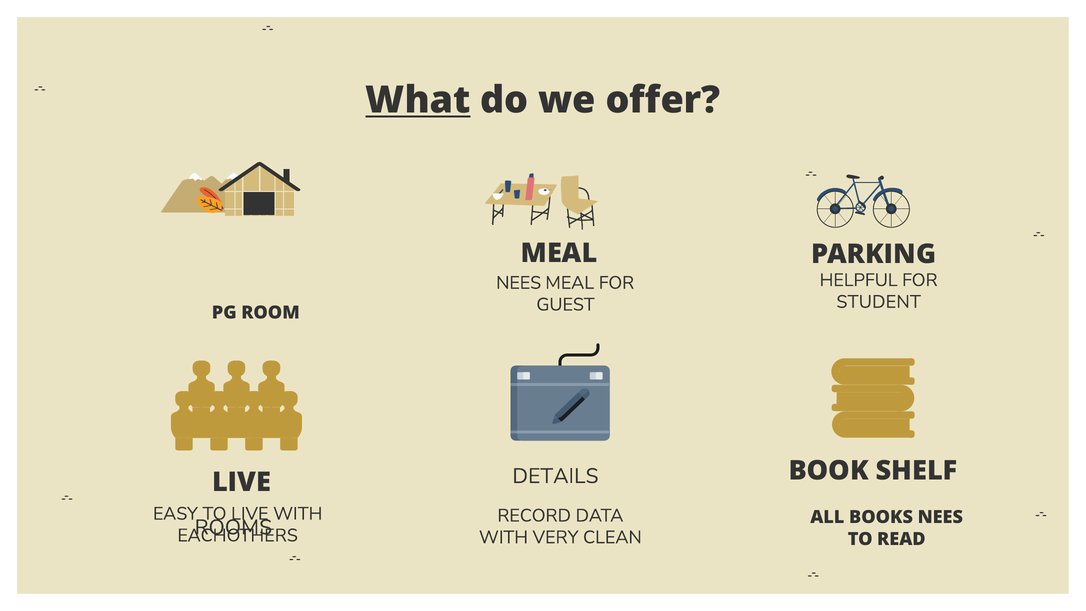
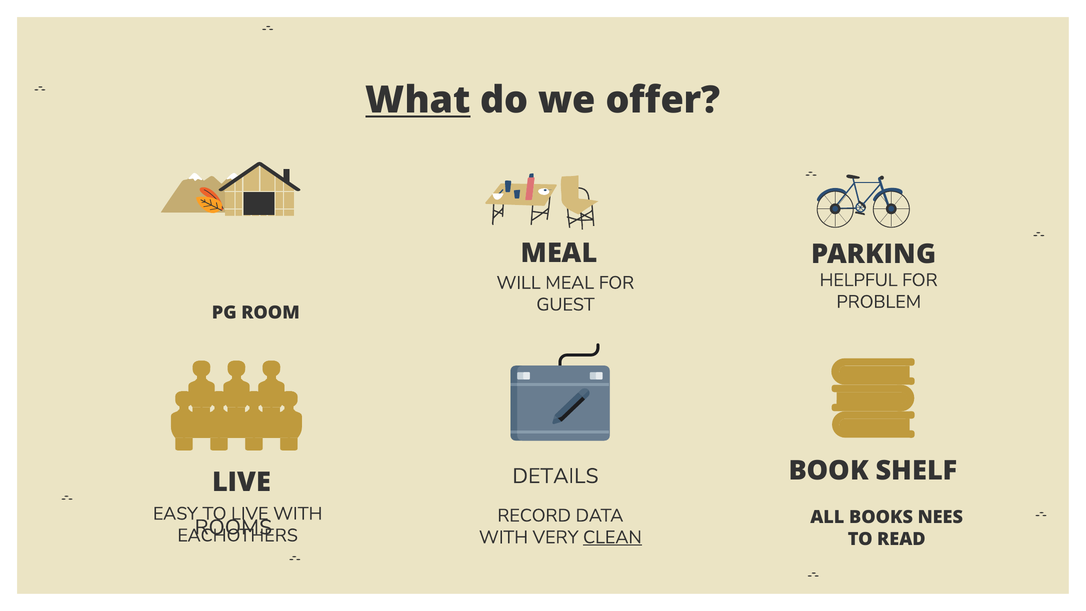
NEES at (519, 283): NEES -> WILL
STUDENT: STUDENT -> PROBLEM
CLEAN underline: none -> present
